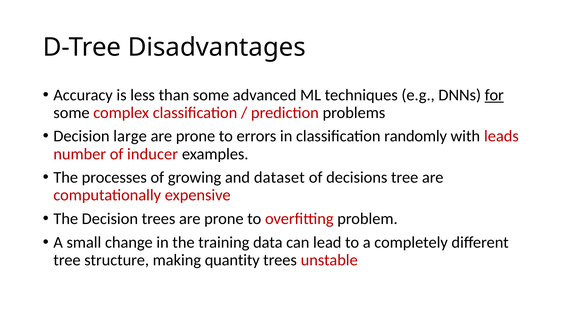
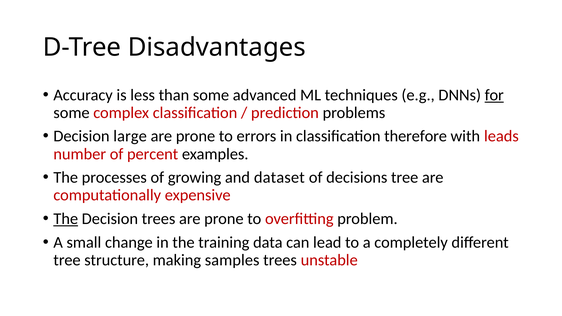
randomly: randomly -> therefore
inducer: inducer -> percent
The at (66, 219) underline: none -> present
quantity: quantity -> samples
